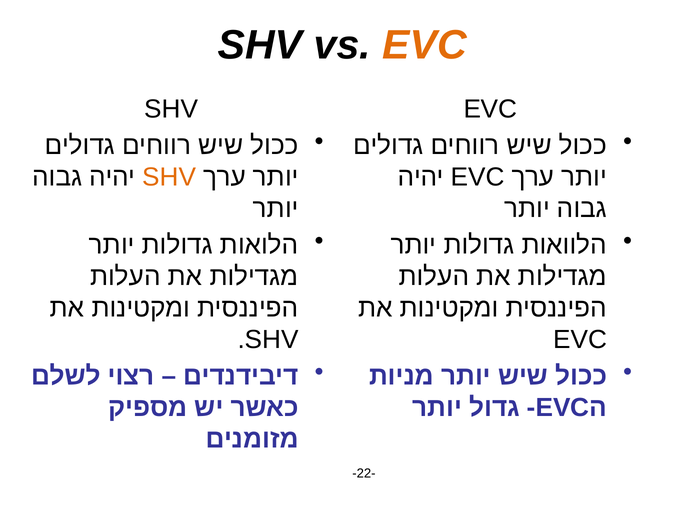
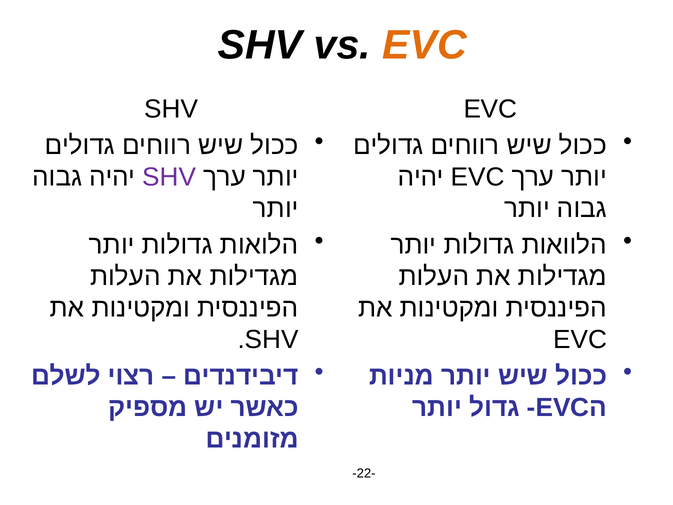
SHV at (169, 177) colour: orange -> purple
